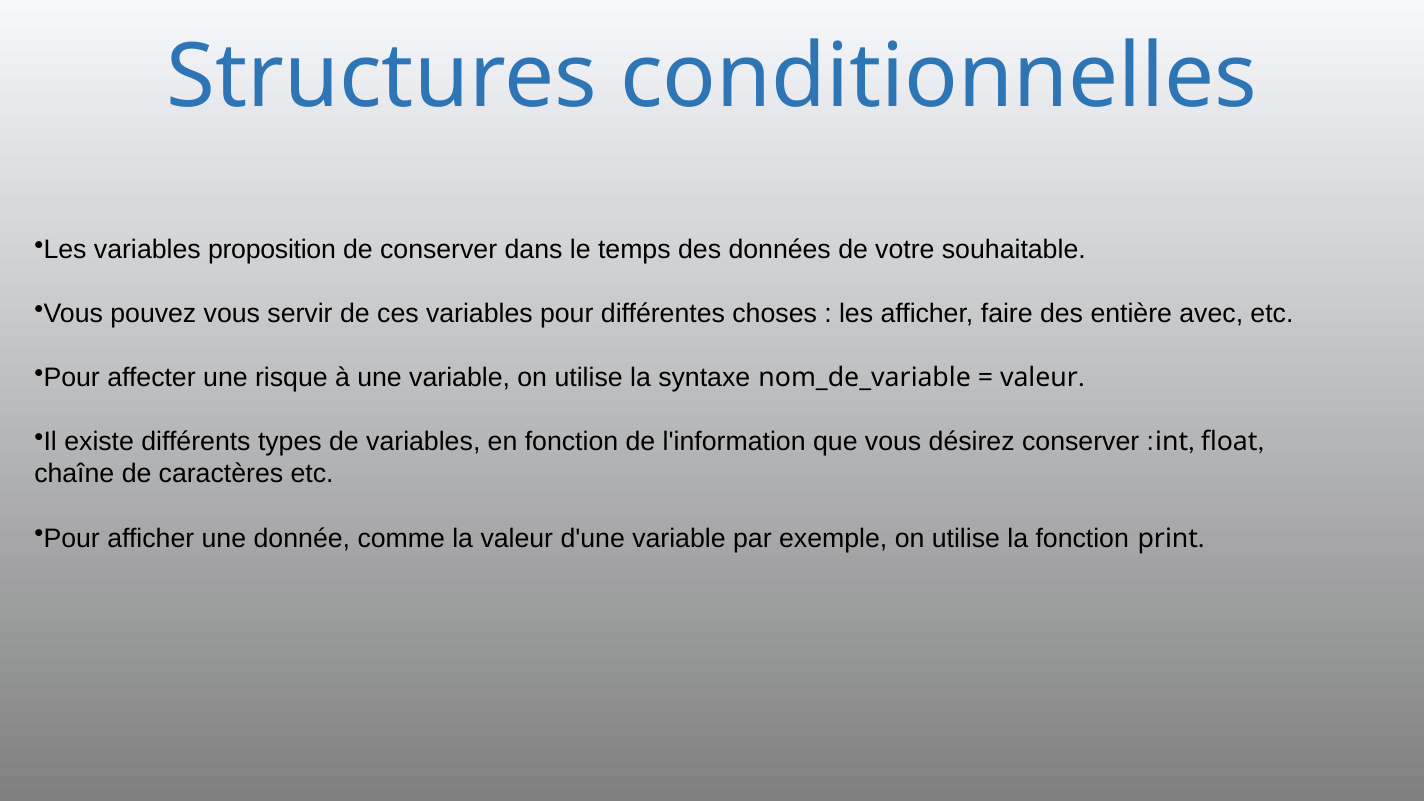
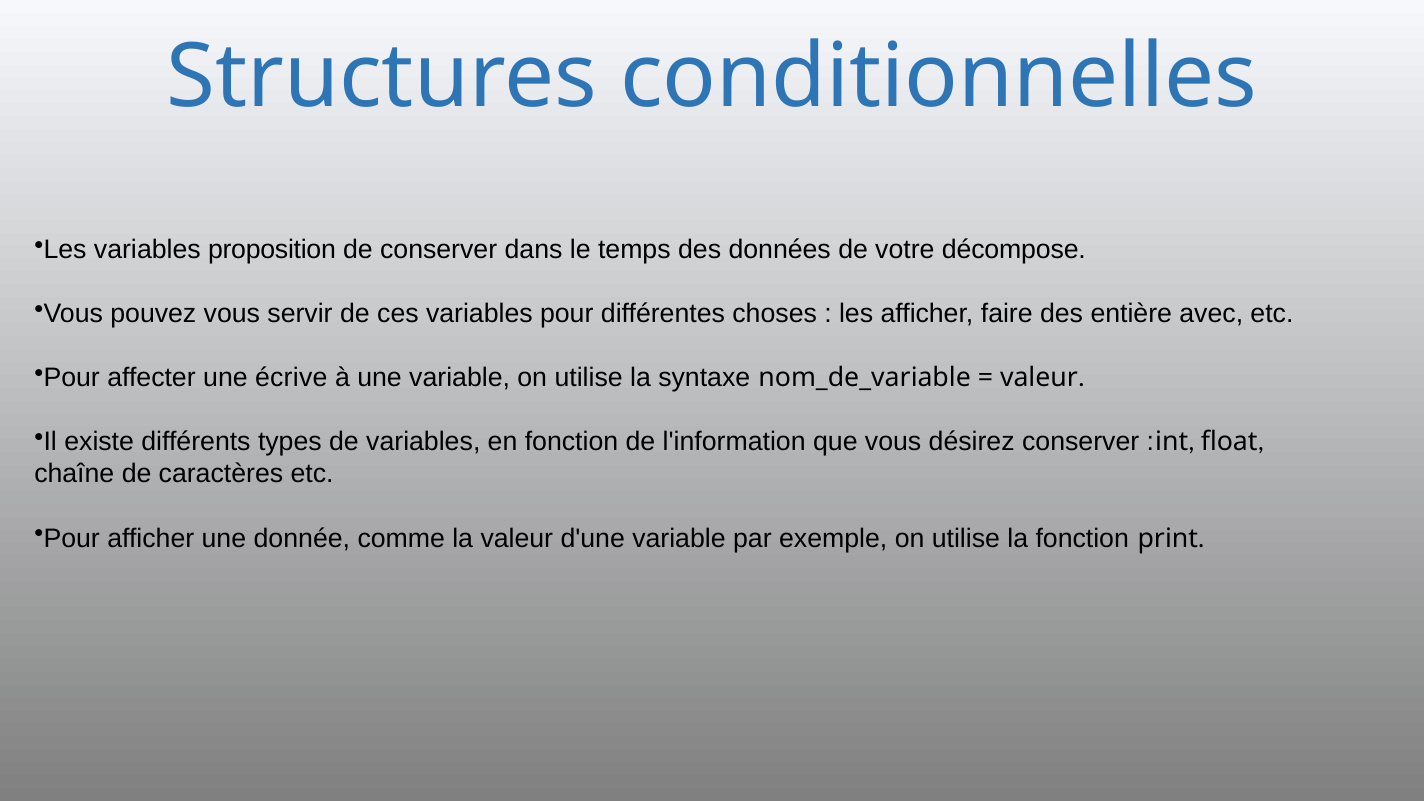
souhaitable: souhaitable -> décompose
risque: risque -> écrive
